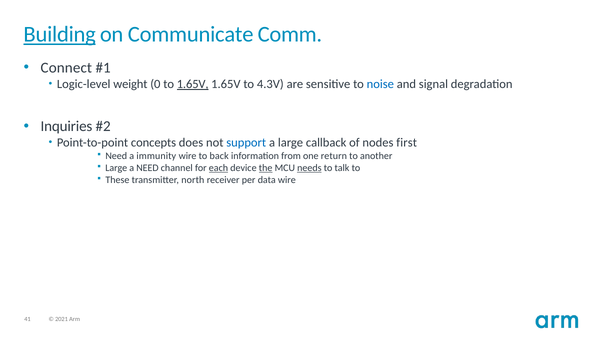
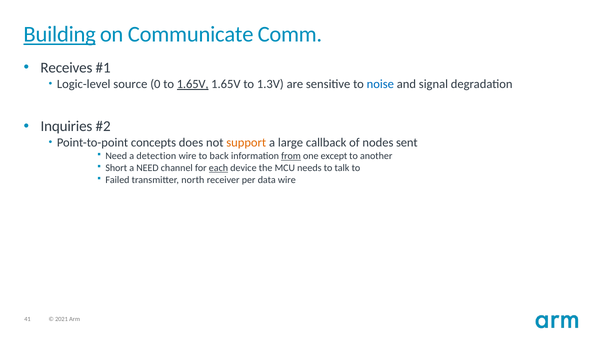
Connect: Connect -> Receives
weight: weight -> source
4.3V: 4.3V -> 1.3V
support colour: blue -> orange
first: first -> sent
immunity: immunity -> detection
from underline: none -> present
return: return -> except
Large at (116, 168): Large -> Short
the underline: present -> none
needs underline: present -> none
These: These -> Failed
